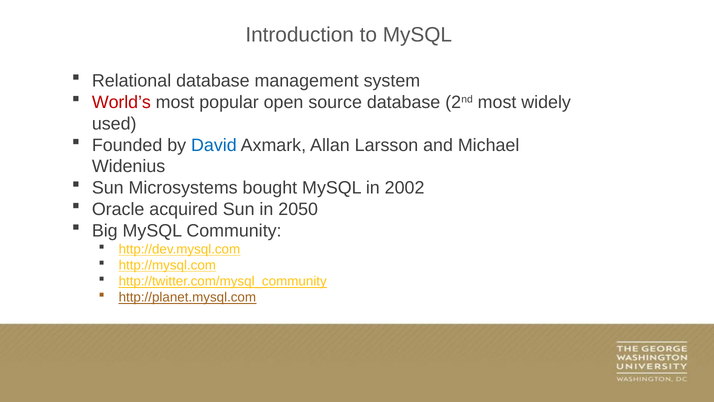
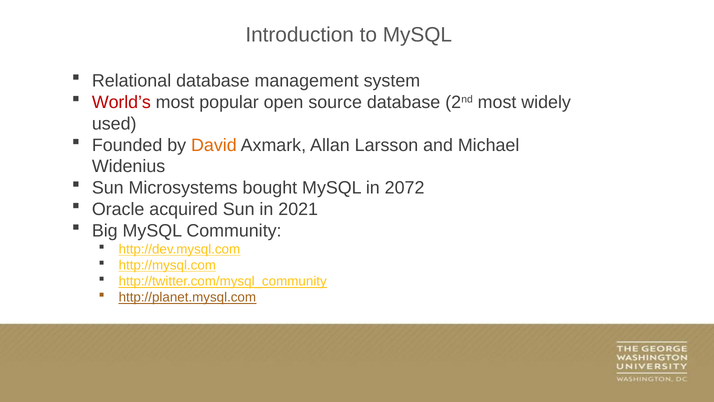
David colour: blue -> orange
2002: 2002 -> 2072
2050: 2050 -> 2021
